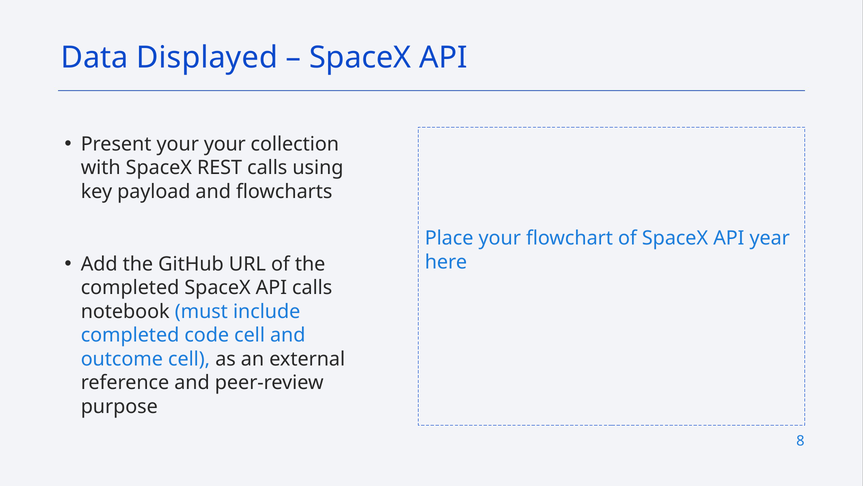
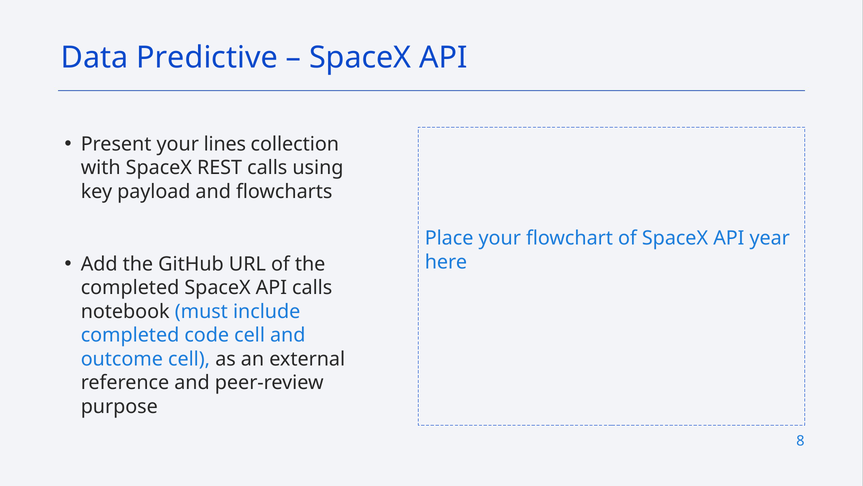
Displayed: Displayed -> Predictive
your your: your -> lines
